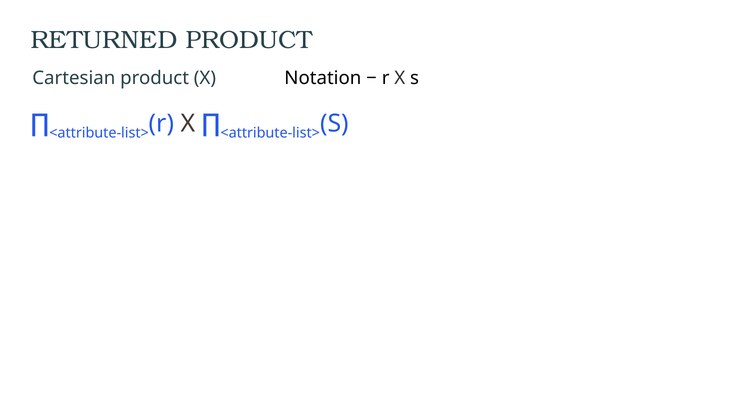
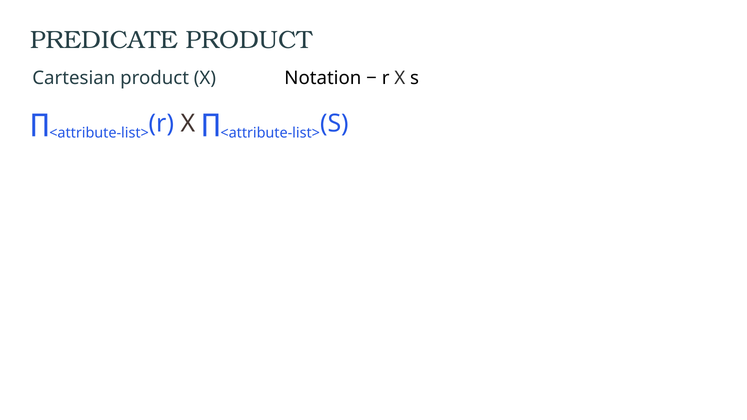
RETURNED: RETURNED -> PREDICATE
